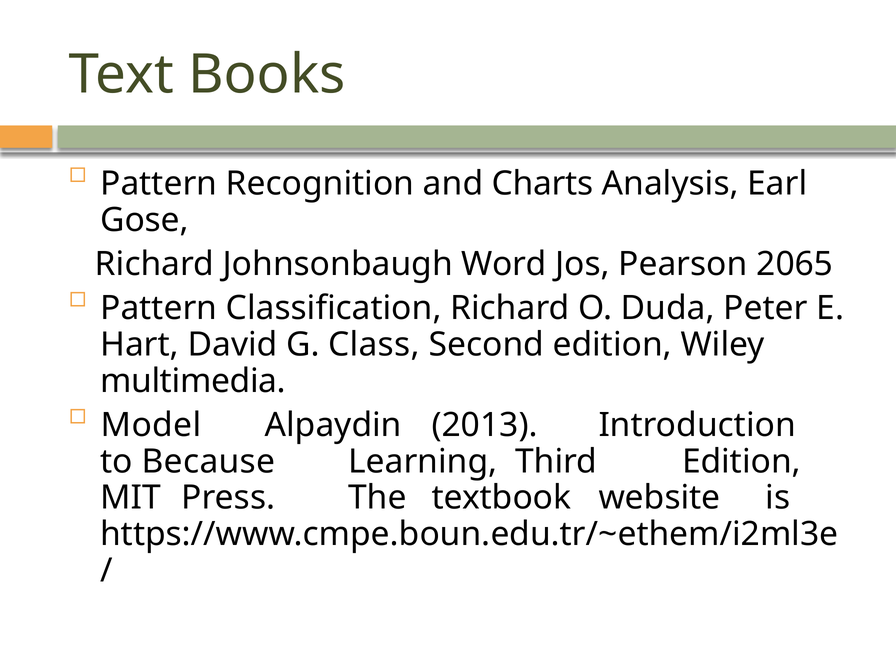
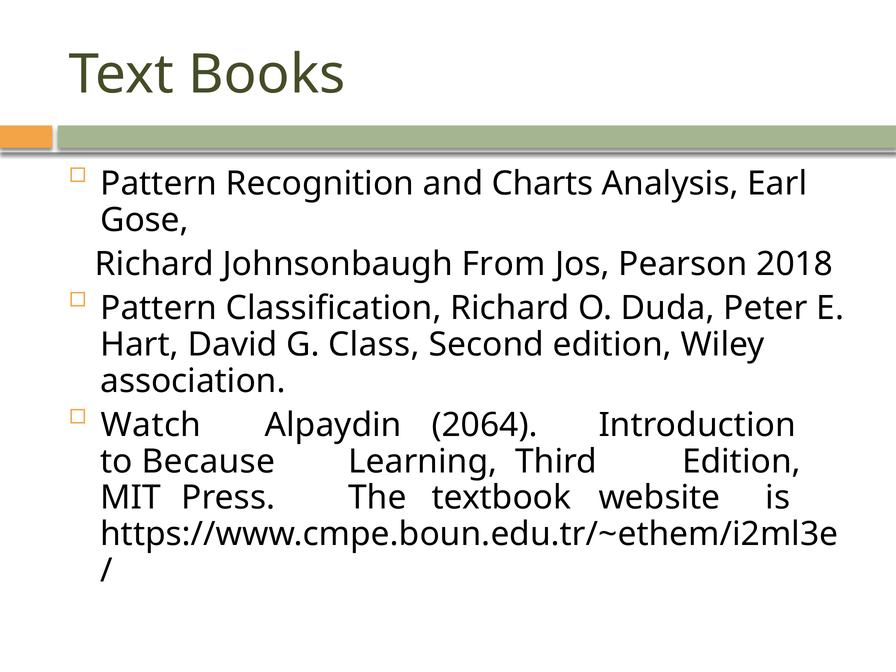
Word: Word -> From
2065: 2065 -> 2018
multimedia: multimedia -> association
Model: Model -> Watch
2013: 2013 -> 2064
